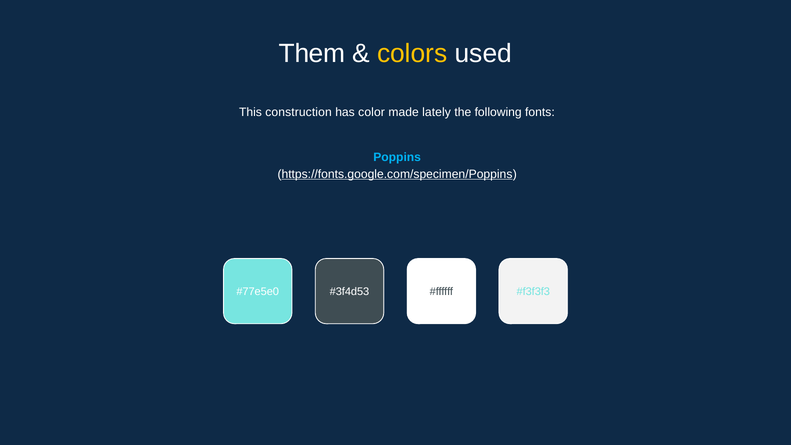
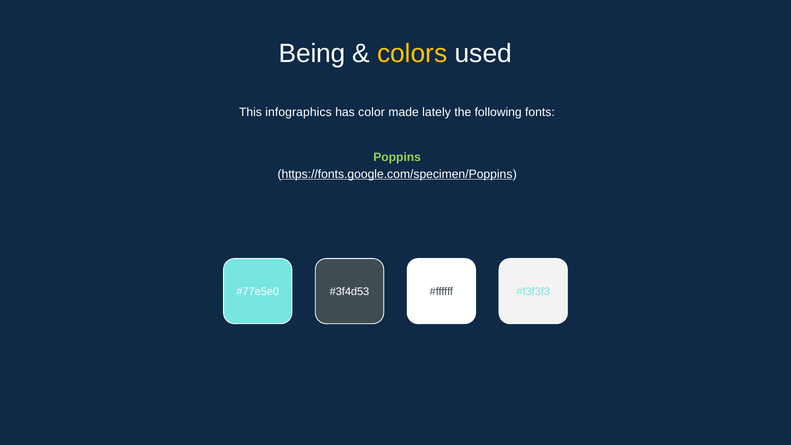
Them: Them -> Being
construction: construction -> infographics
Poppins colour: light blue -> light green
